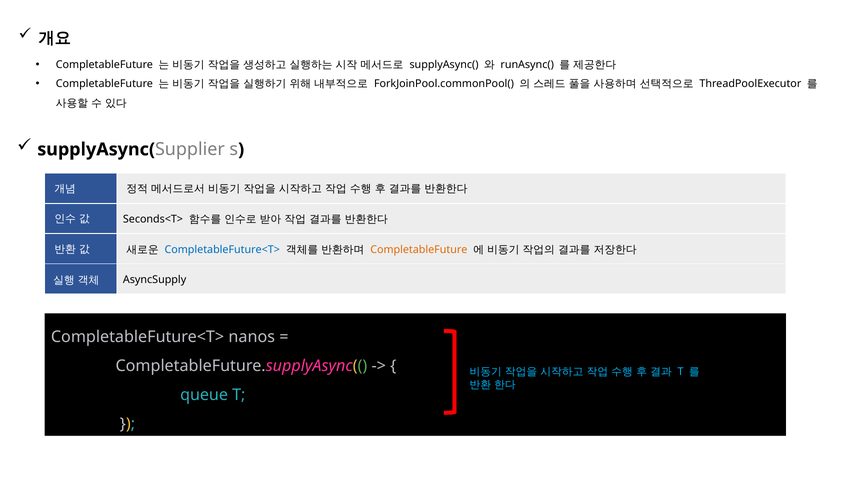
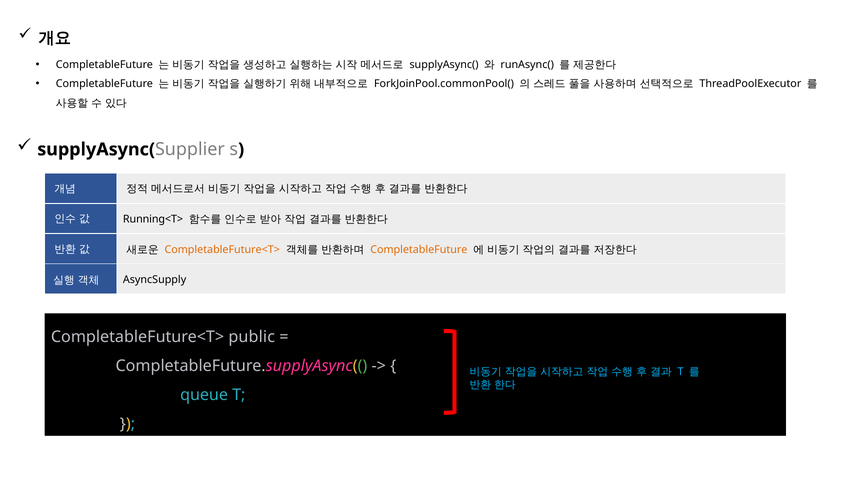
Seconds<T>: Seconds<T> -> Running<T>
CompletableFuture<T> at (222, 250) colour: blue -> orange
nanos: nanos -> public
